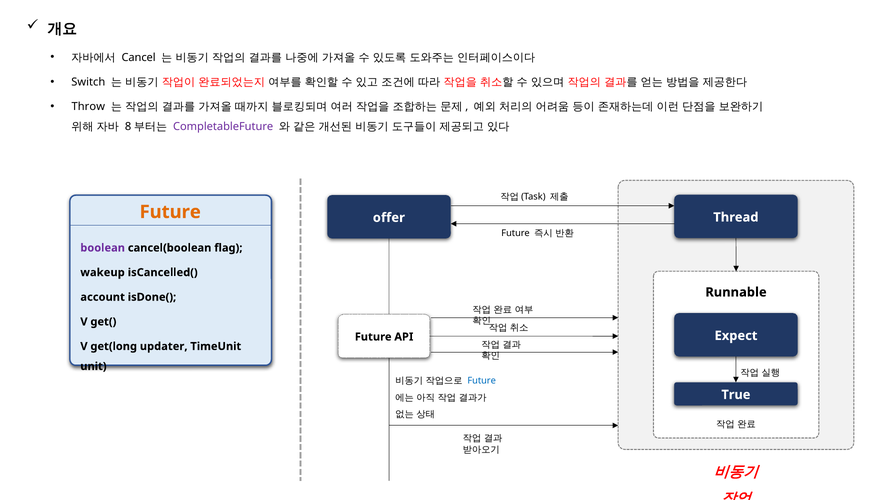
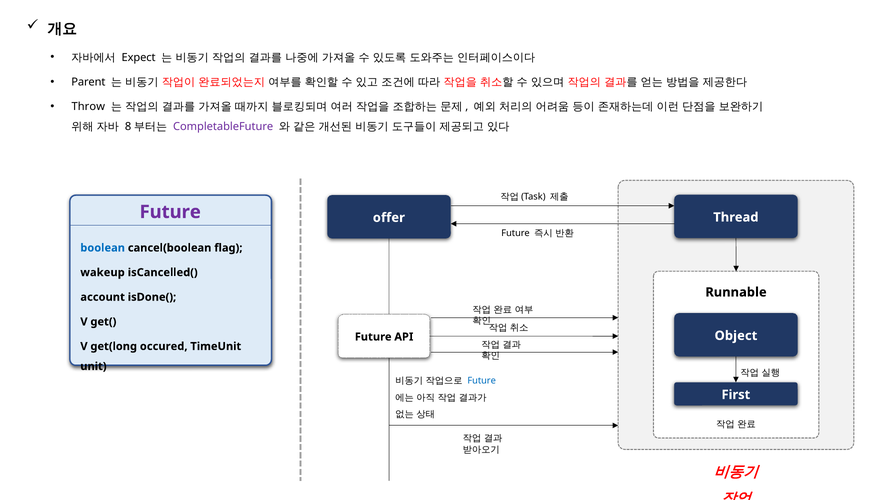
Cancel: Cancel -> Expect
Switch: Switch -> Parent
Future at (170, 212) colour: orange -> purple
boolean colour: purple -> blue
Expect: Expect -> Object
updater: updater -> occured
True: True -> First
